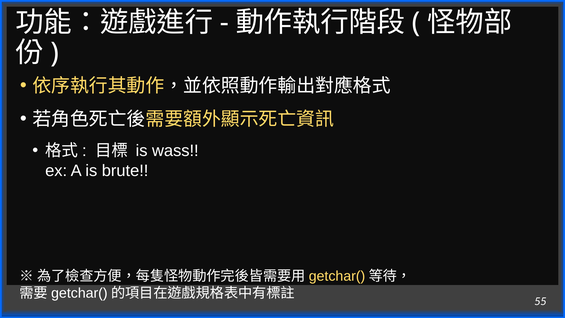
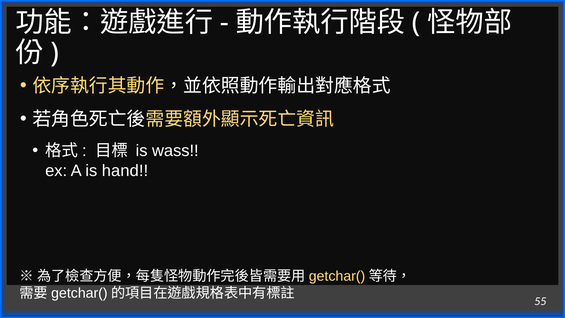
brute: brute -> hand
